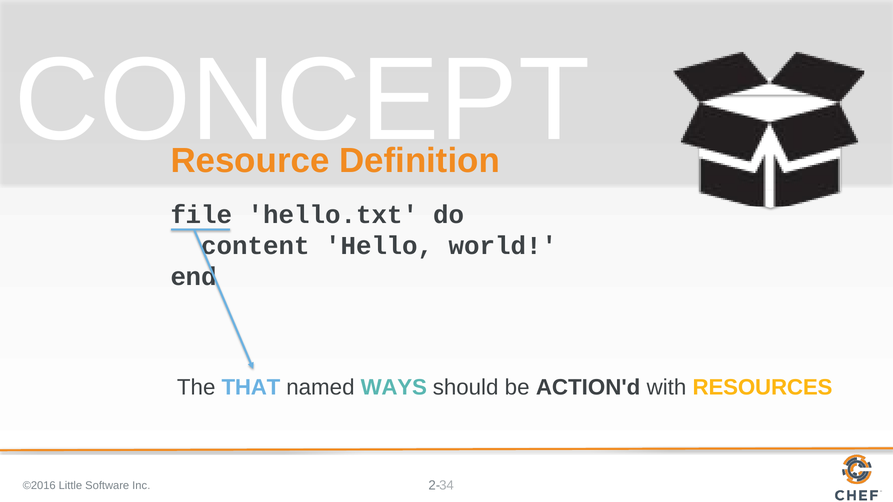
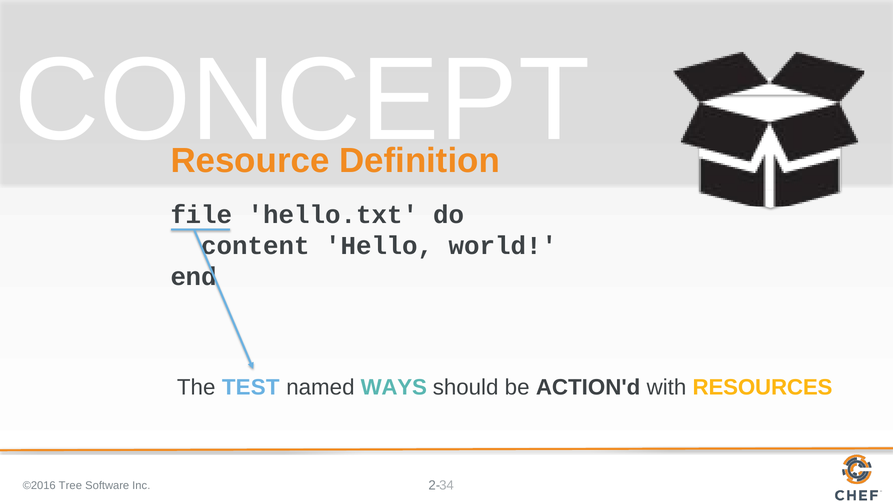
THAT: THAT -> TEST
Little: Little -> Tree
